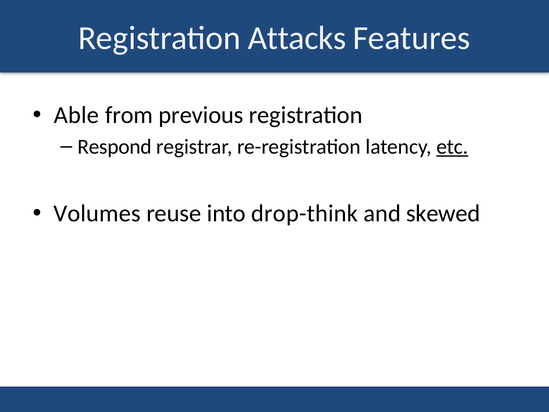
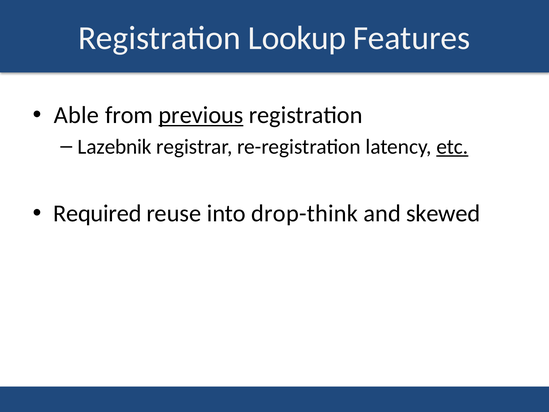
Attacks: Attacks -> Lookup
previous underline: none -> present
Respond: Respond -> Lazebnik
Volumes: Volumes -> Required
